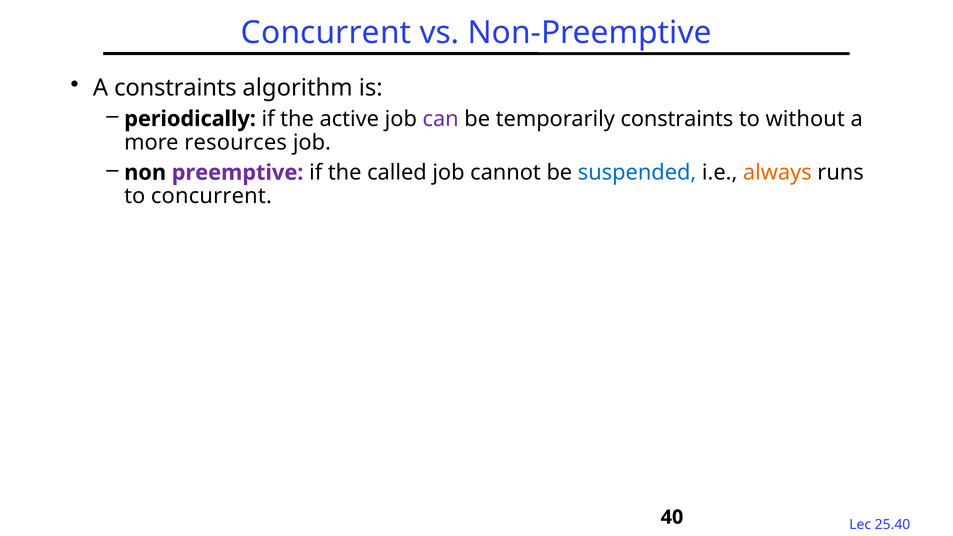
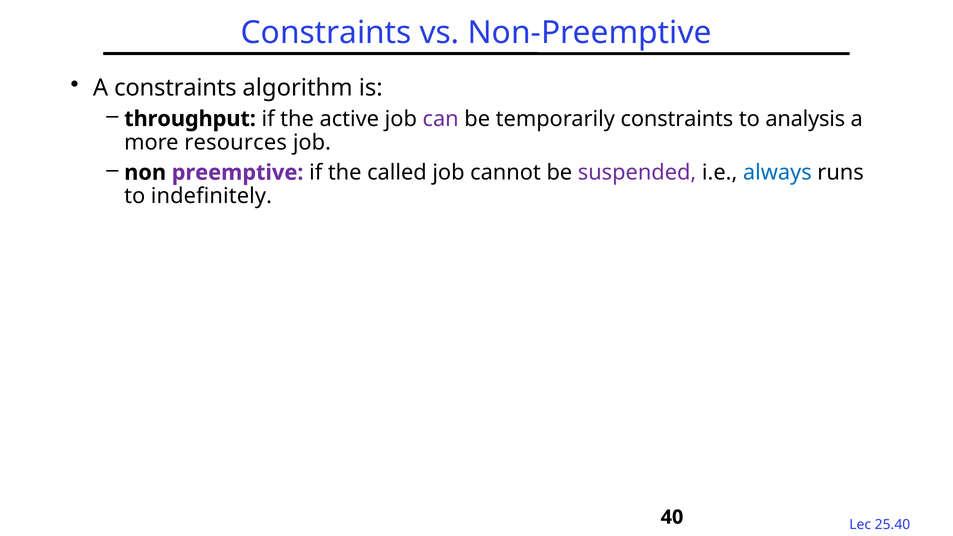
Concurrent at (326, 33): Concurrent -> Constraints
periodically: periodically -> throughput
without: without -> analysis
suspended colour: blue -> purple
always colour: orange -> blue
to concurrent: concurrent -> indefinitely
